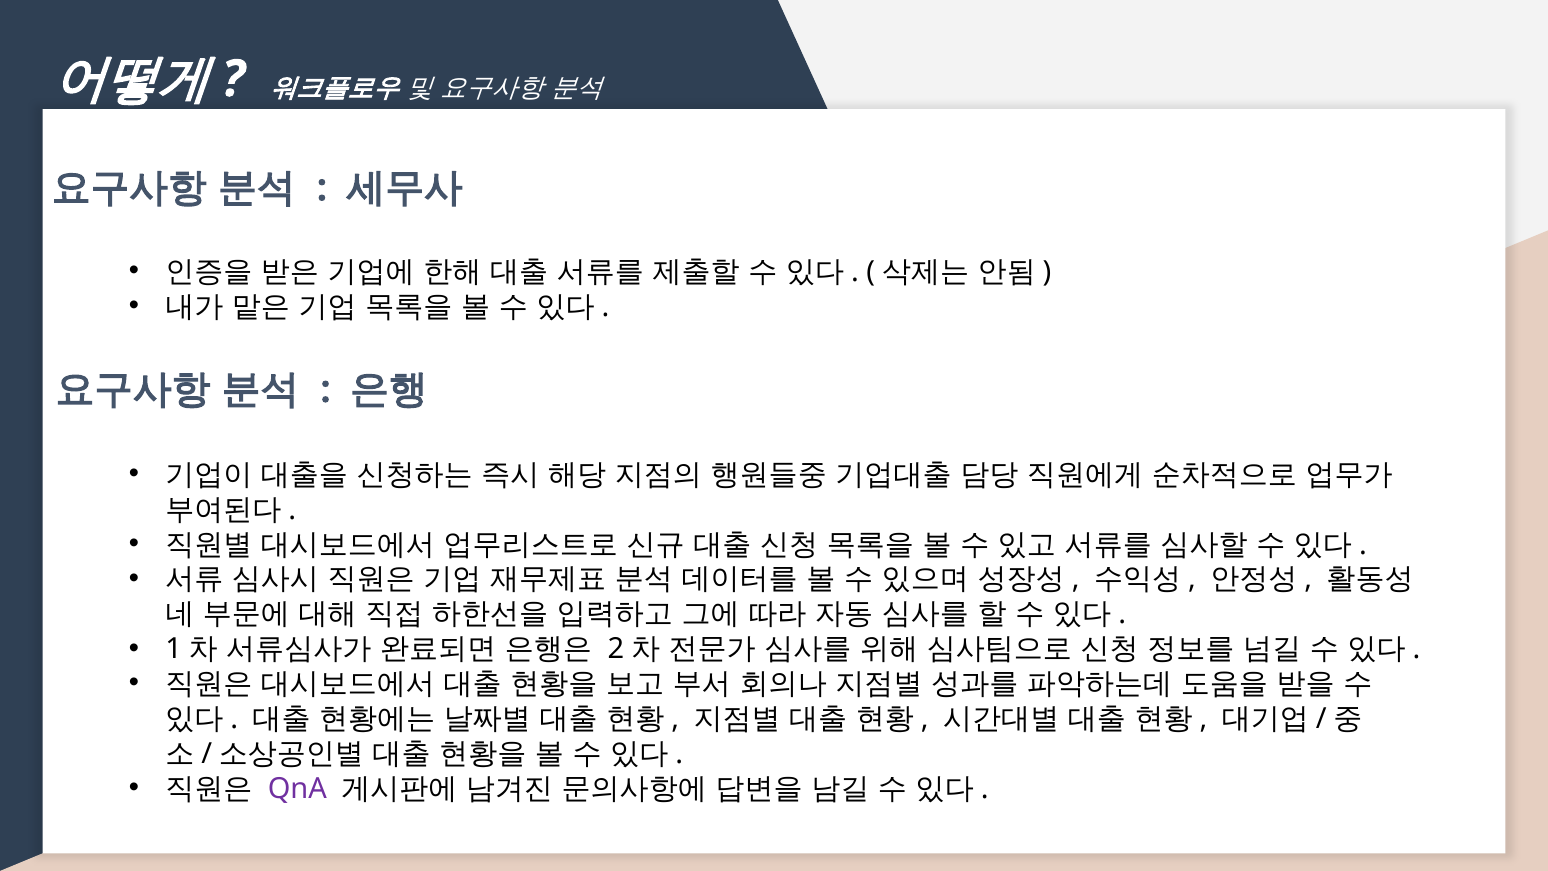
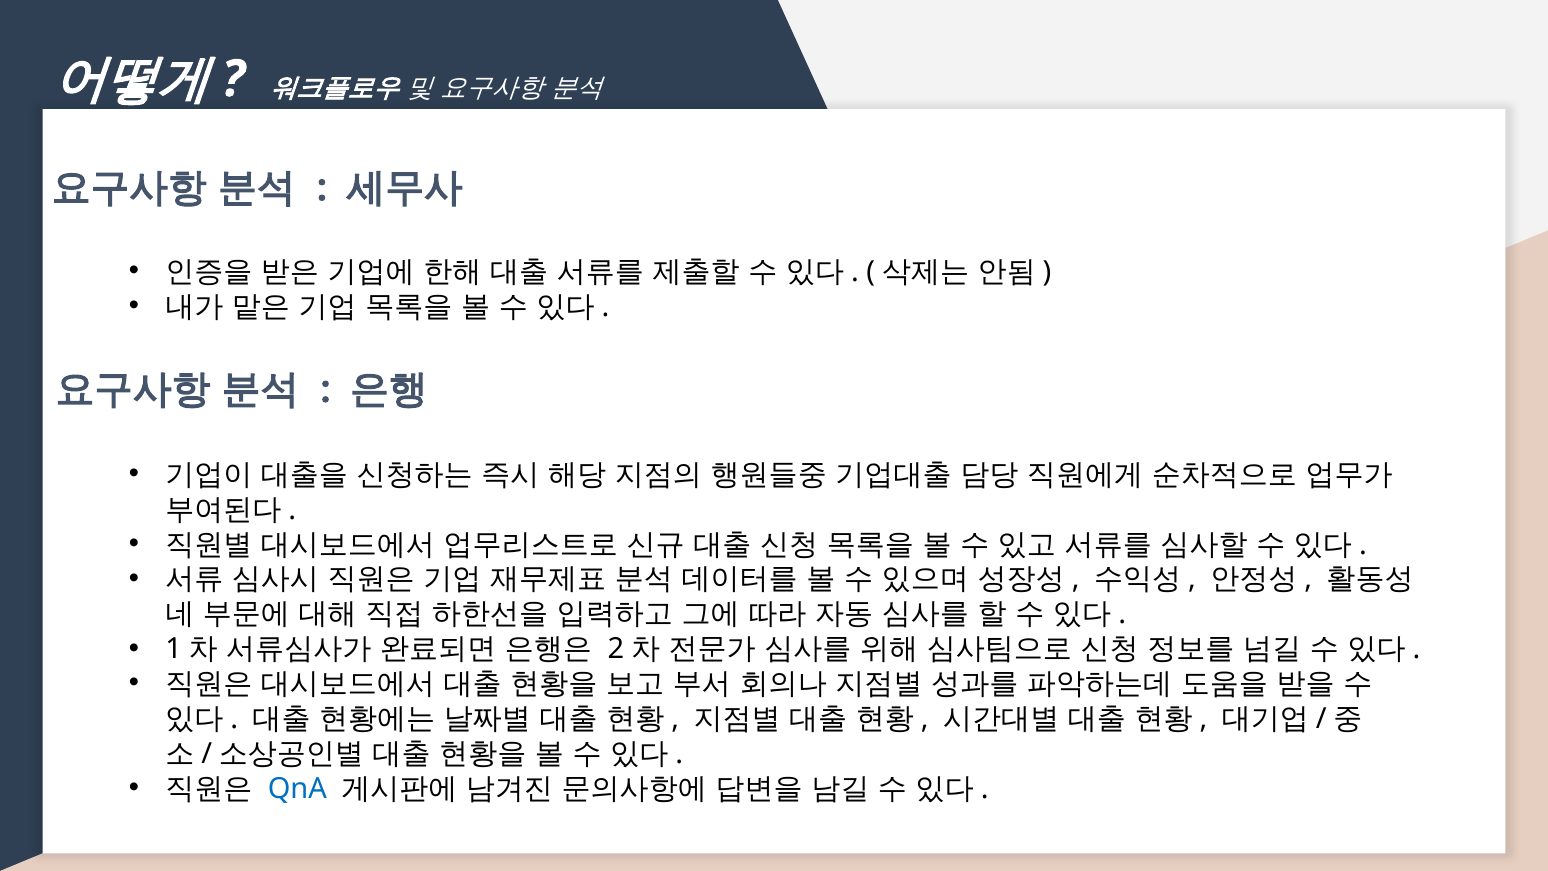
QnA colour: purple -> blue
